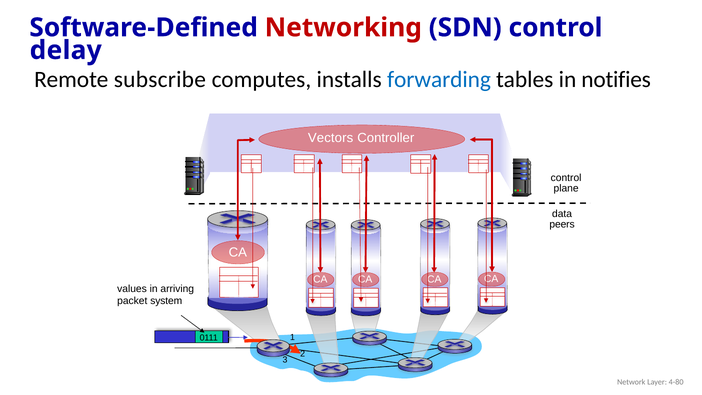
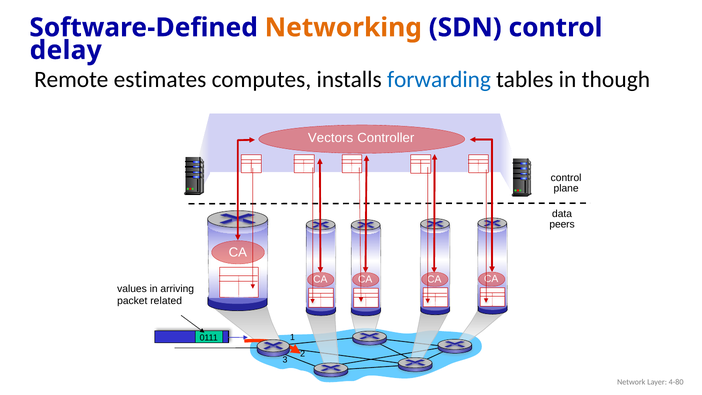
Networking colour: red -> orange
subscribe: subscribe -> estimates
notifies: notifies -> though
system: system -> related
